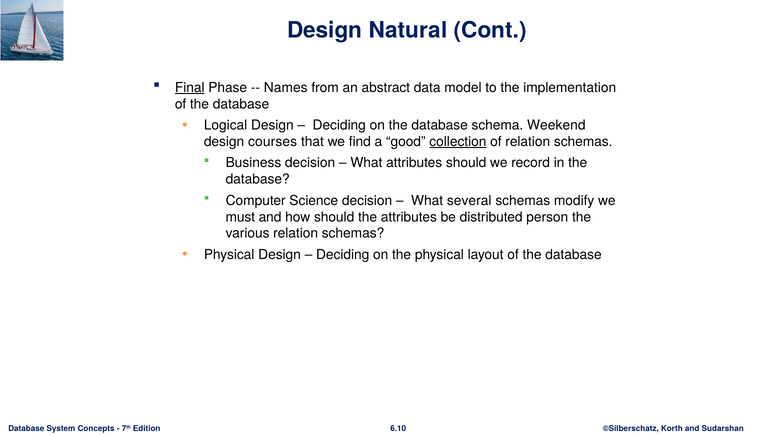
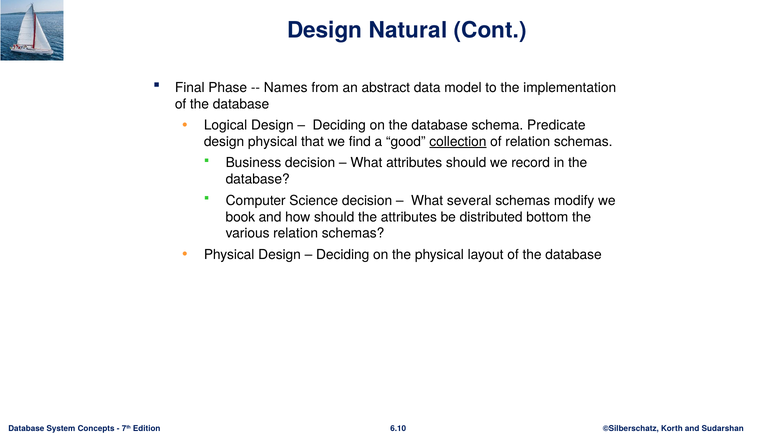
Final underline: present -> none
Weekend: Weekend -> Predicate
design courses: courses -> physical
must: must -> book
person: person -> bottom
